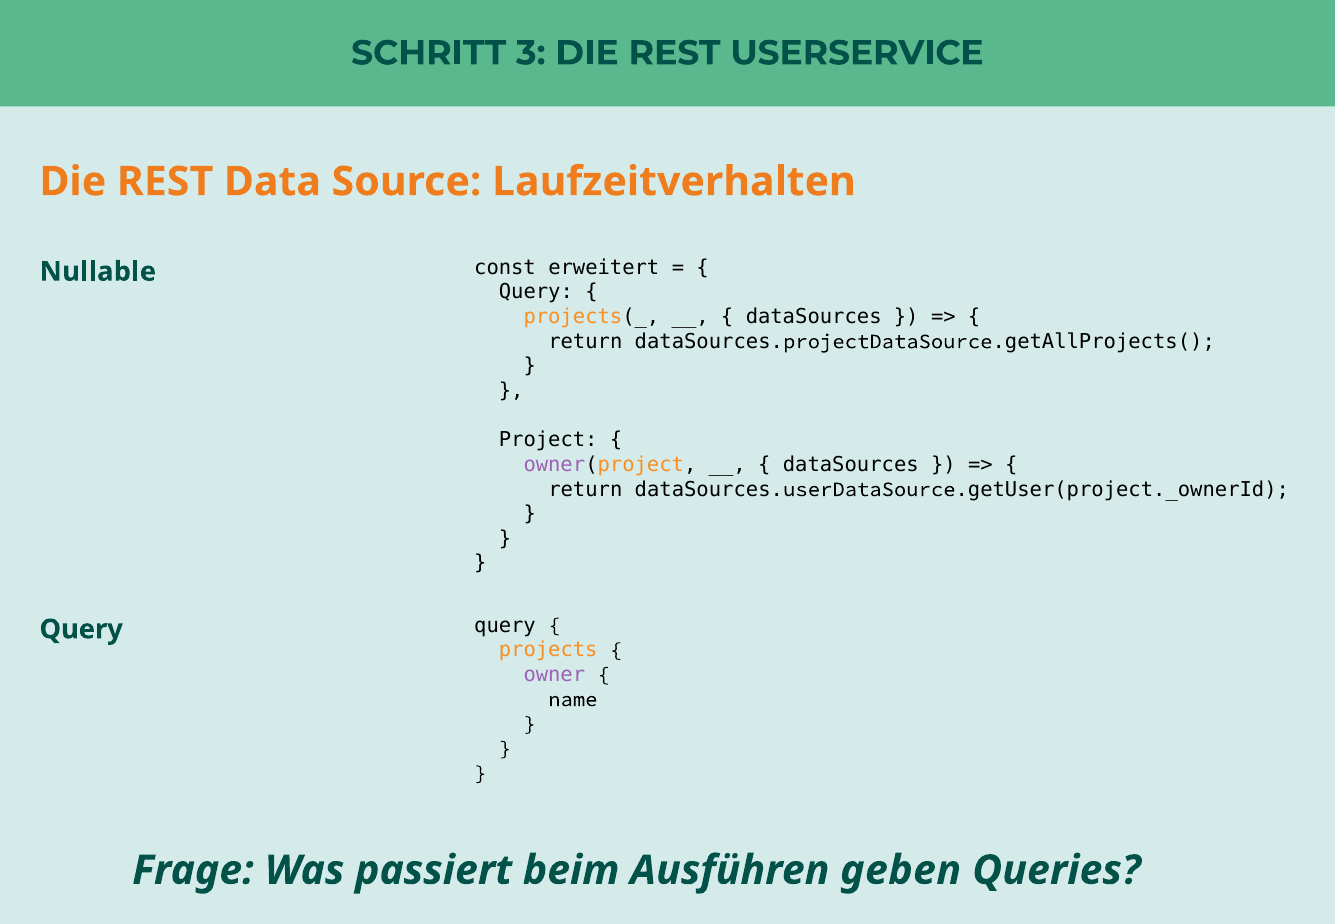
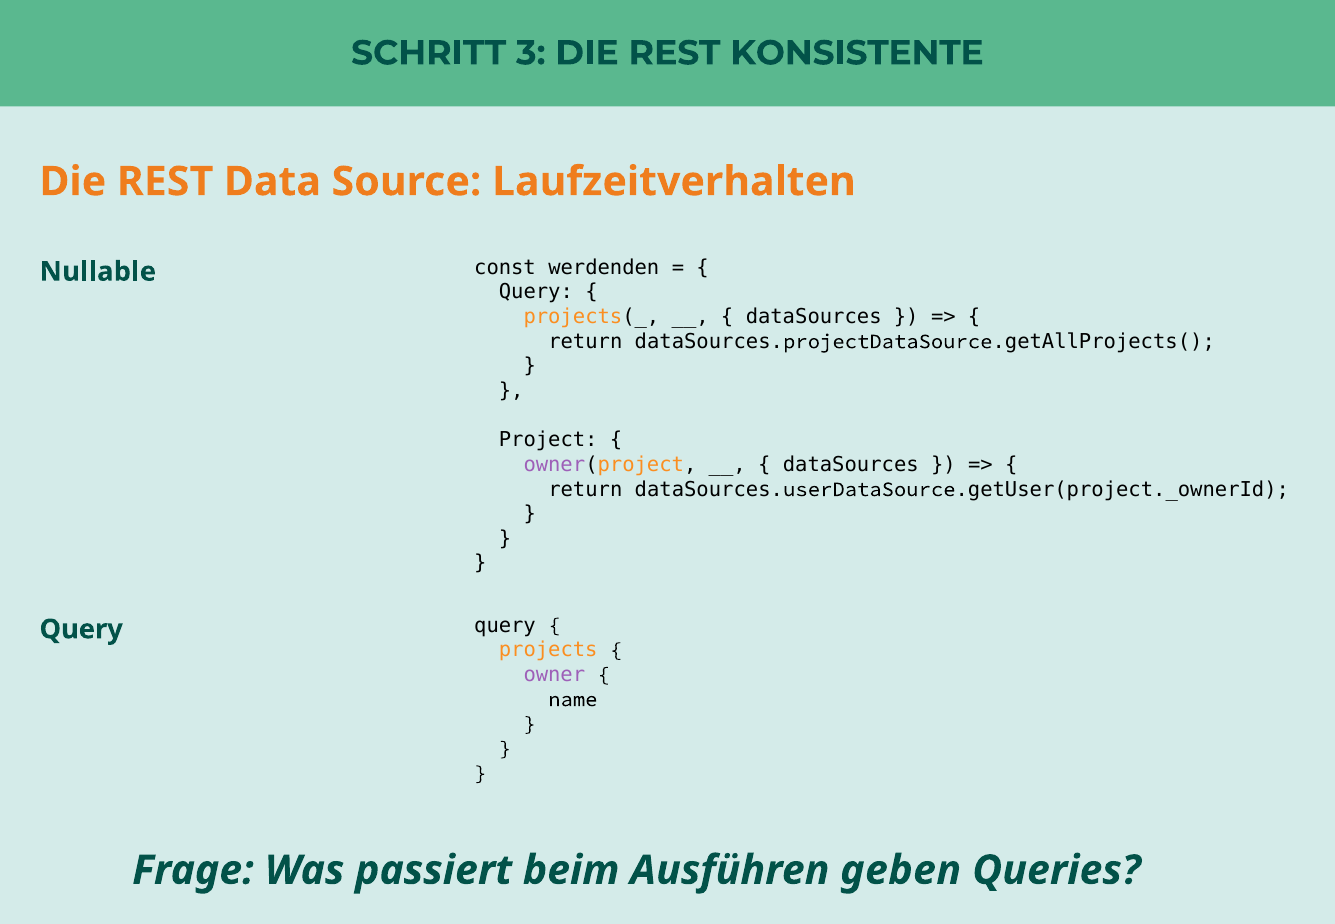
USERSERVICE: USERSERVICE -> KONSISTENTE
erweitert: erweitert -> werdenden
